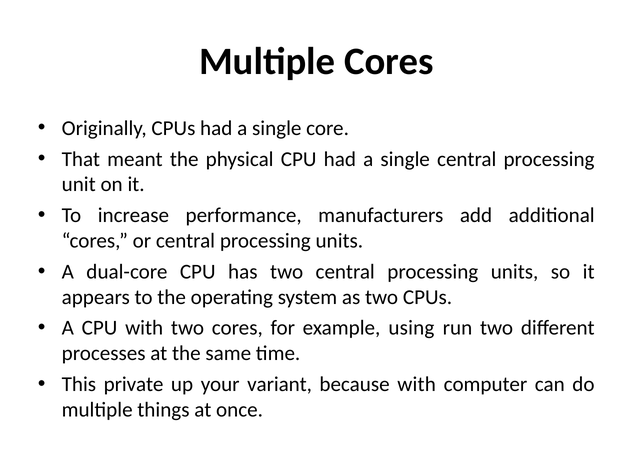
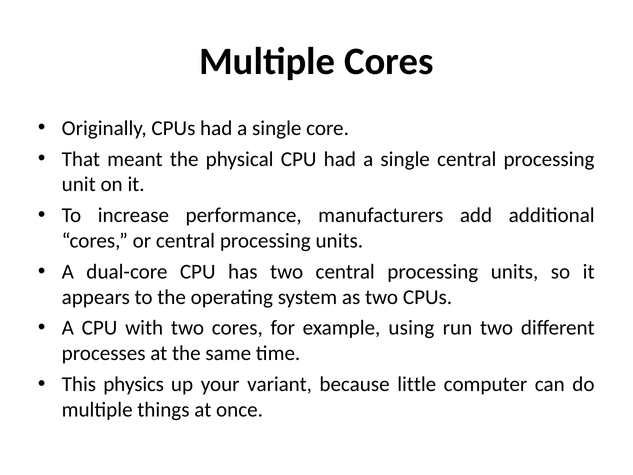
private: private -> physics
because with: with -> little
